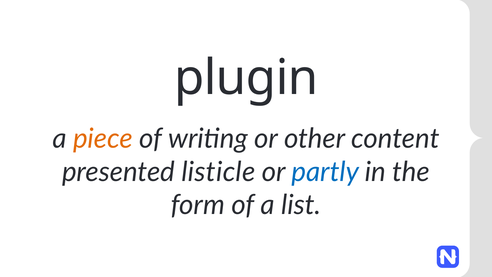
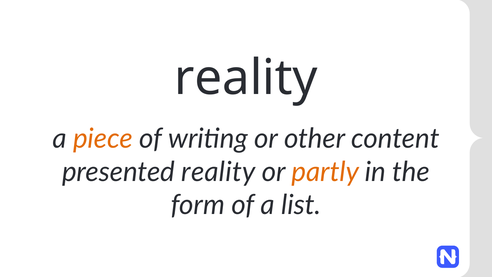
plugin at (246, 78): plugin -> reality
presented listicle: listicle -> reality
partly colour: blue -> orange
